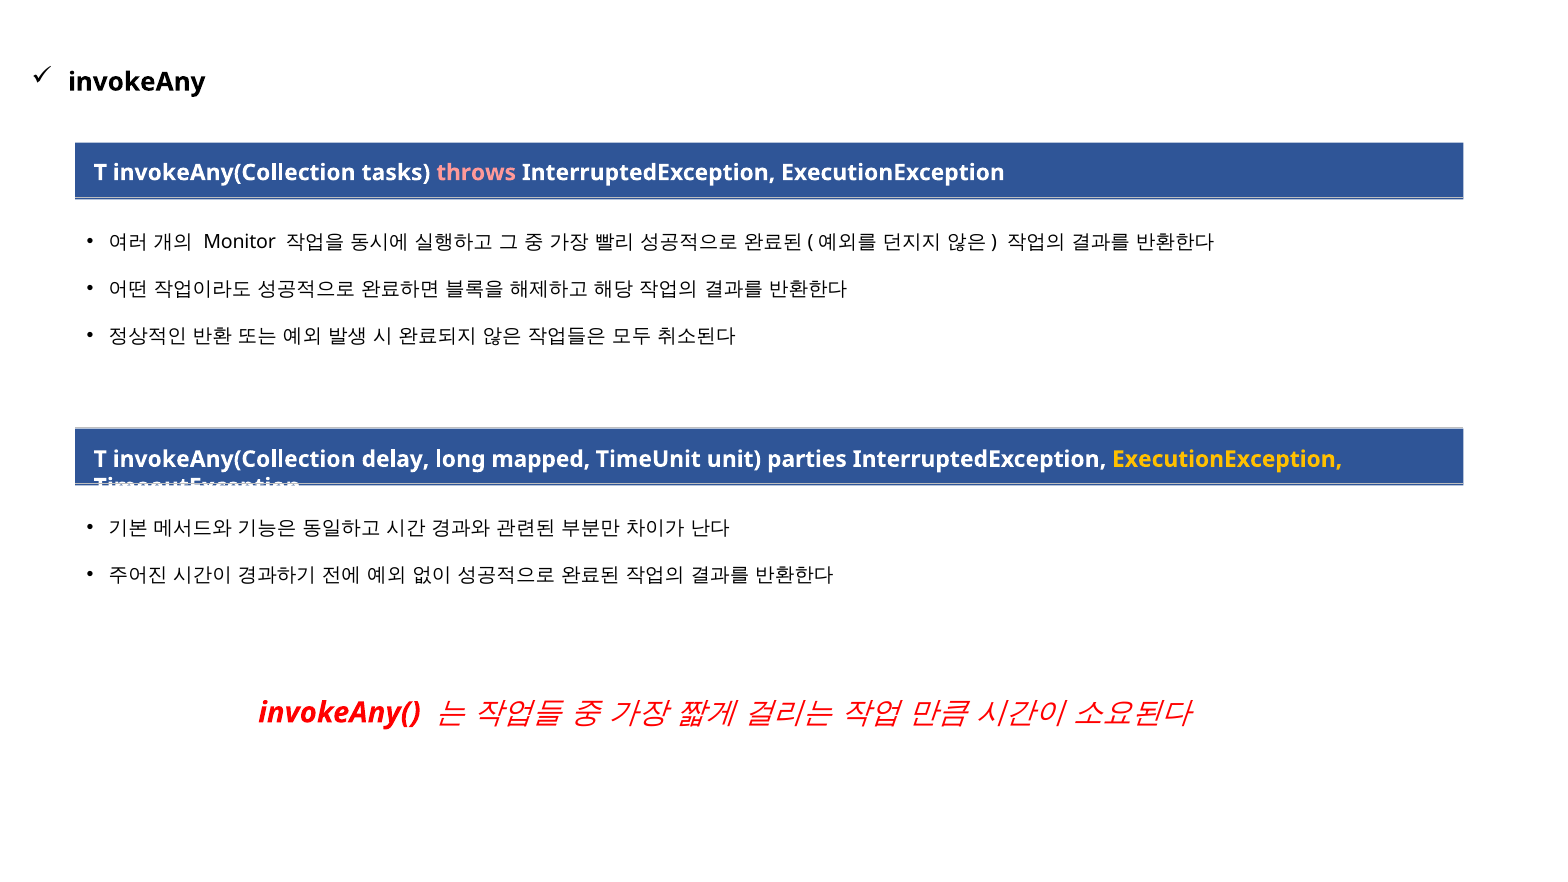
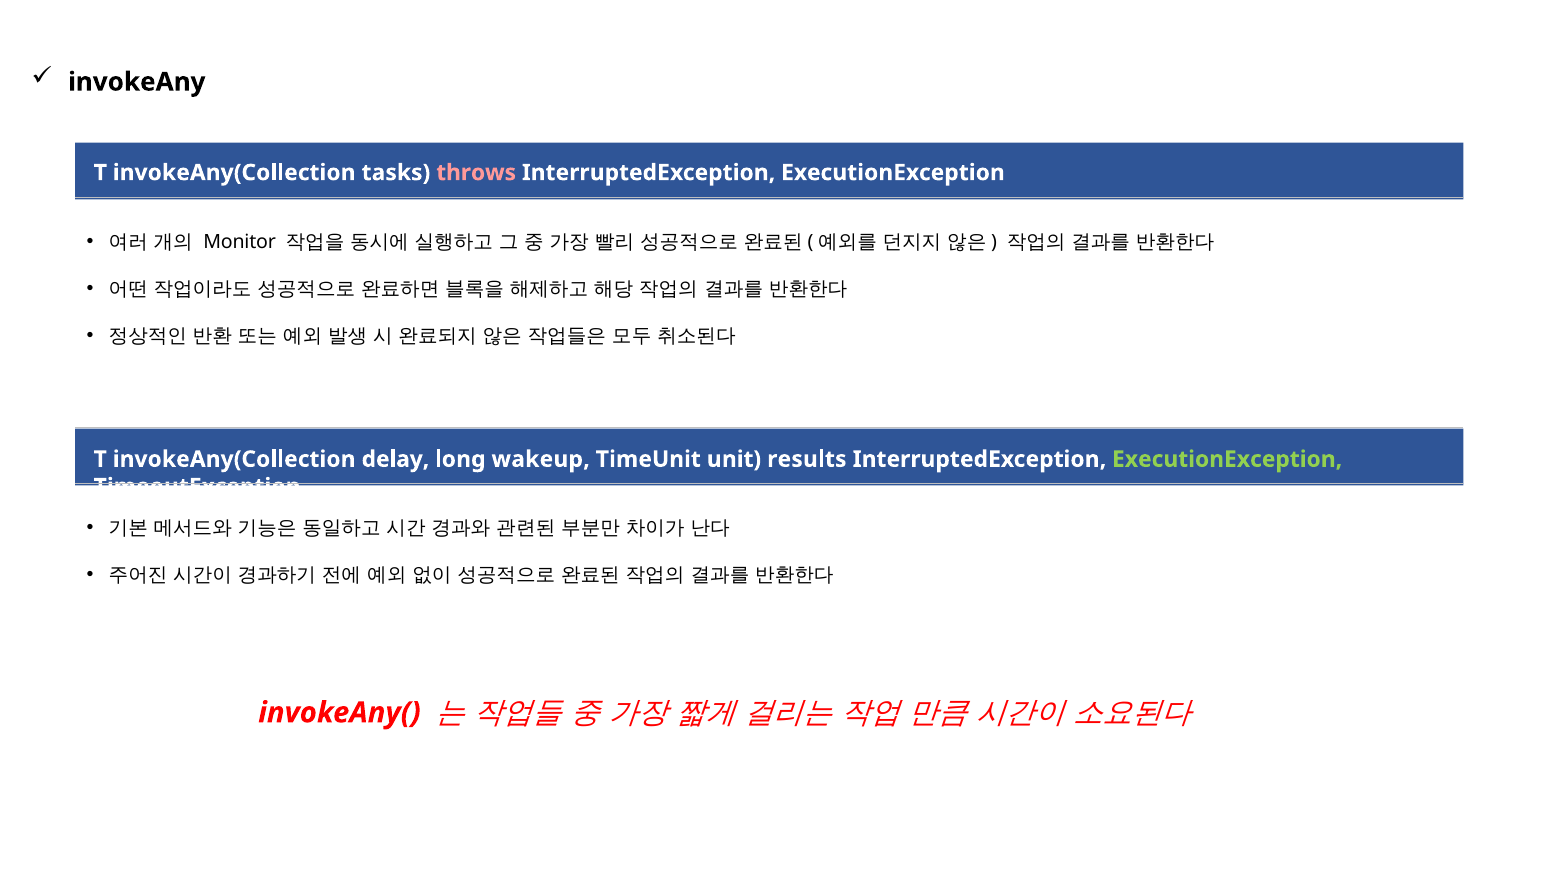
mapped: mapped -> wakeup
parties: parties -> results
ExecutionException at (1227, 459) colour: yellow -> light green
